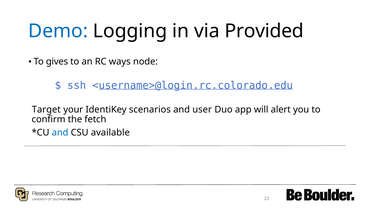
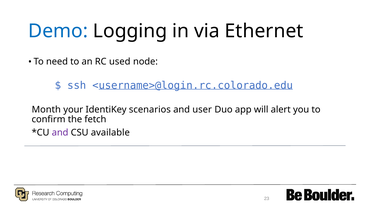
Provided: Provided -> Ethernet
gives: gives -> need
ways: ways -> used
Target: Target -> Month
and at (60, 133) colour: blue -> purple
